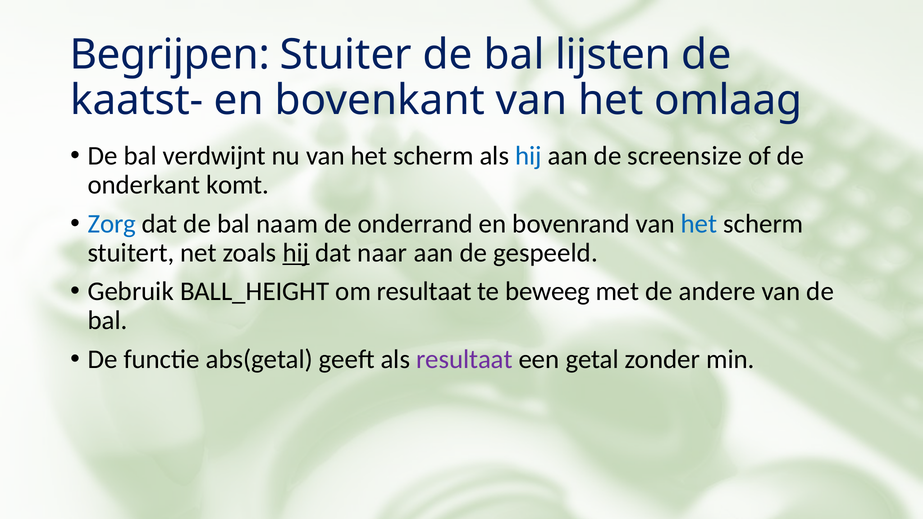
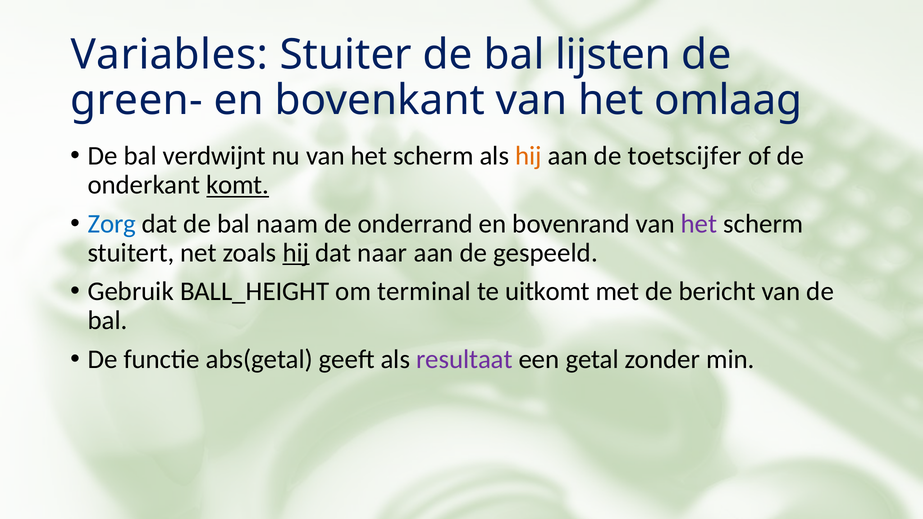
Begrijpen: Begrijpen -> Variables
kaatst-: kaatst- -> green-
hij at (529, 156) colour: blue -> orange
screensize: screensize -> toetscijfer
komt underline: none -> present
het at (699, 224) colour: blue -> purple
om resultaat: resultaat -> terminal
beweeg: beweeg -> uitkomt
andere: andere -> bericht
